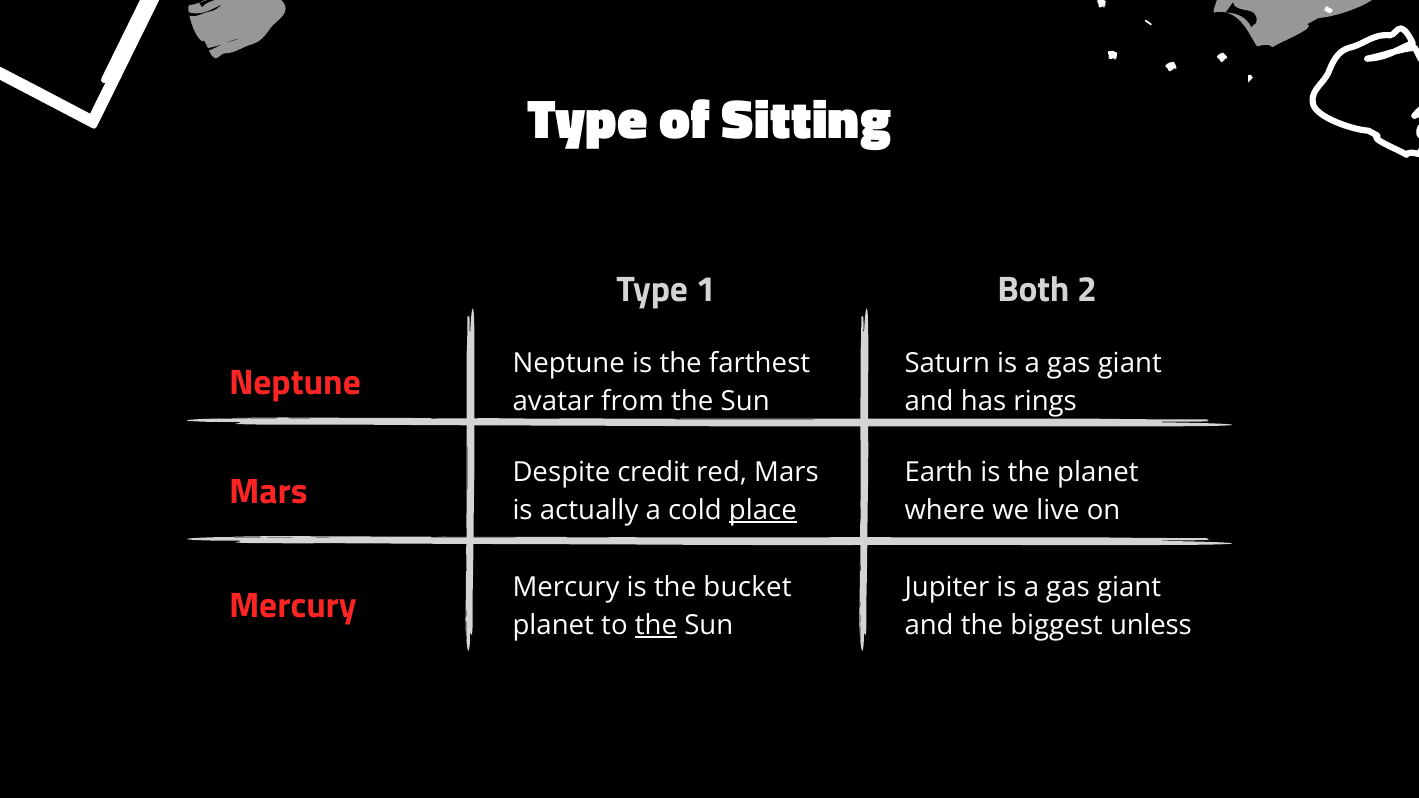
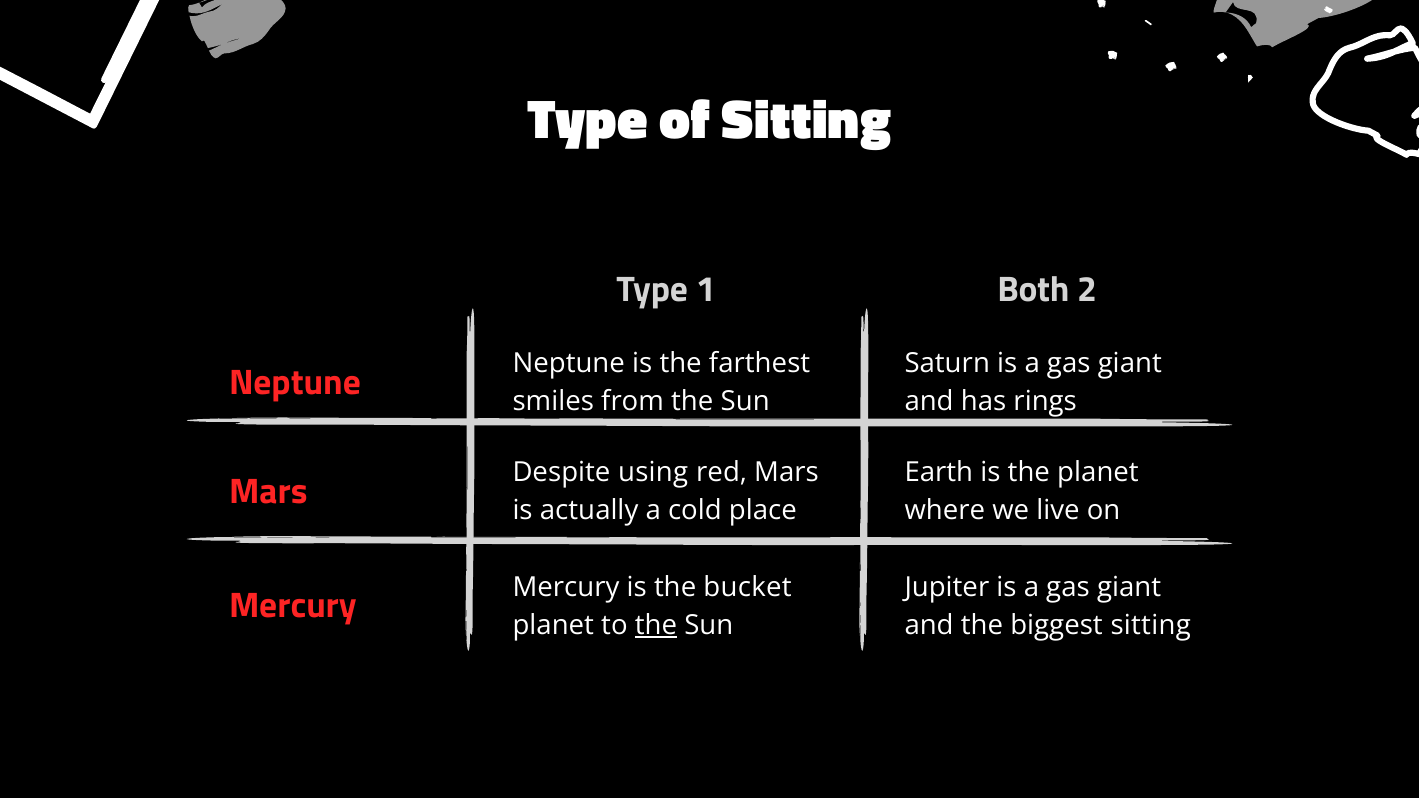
avatar: avatar -> smiles
credit: credit -> using
place underline: present -> none
biggest unless: unless -> sitting
